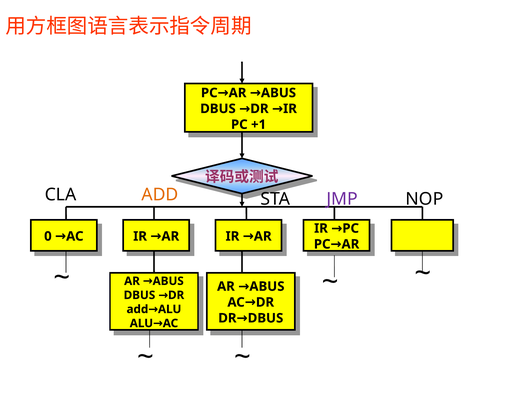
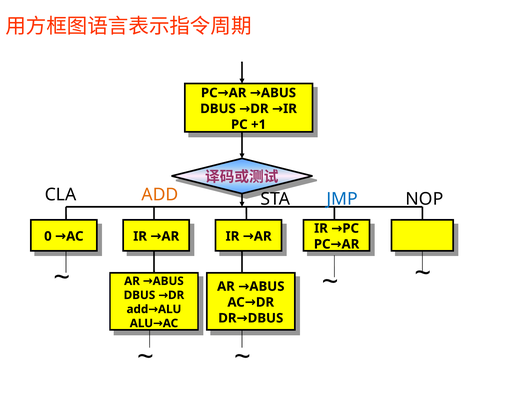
JMP colour: purple -> blue
